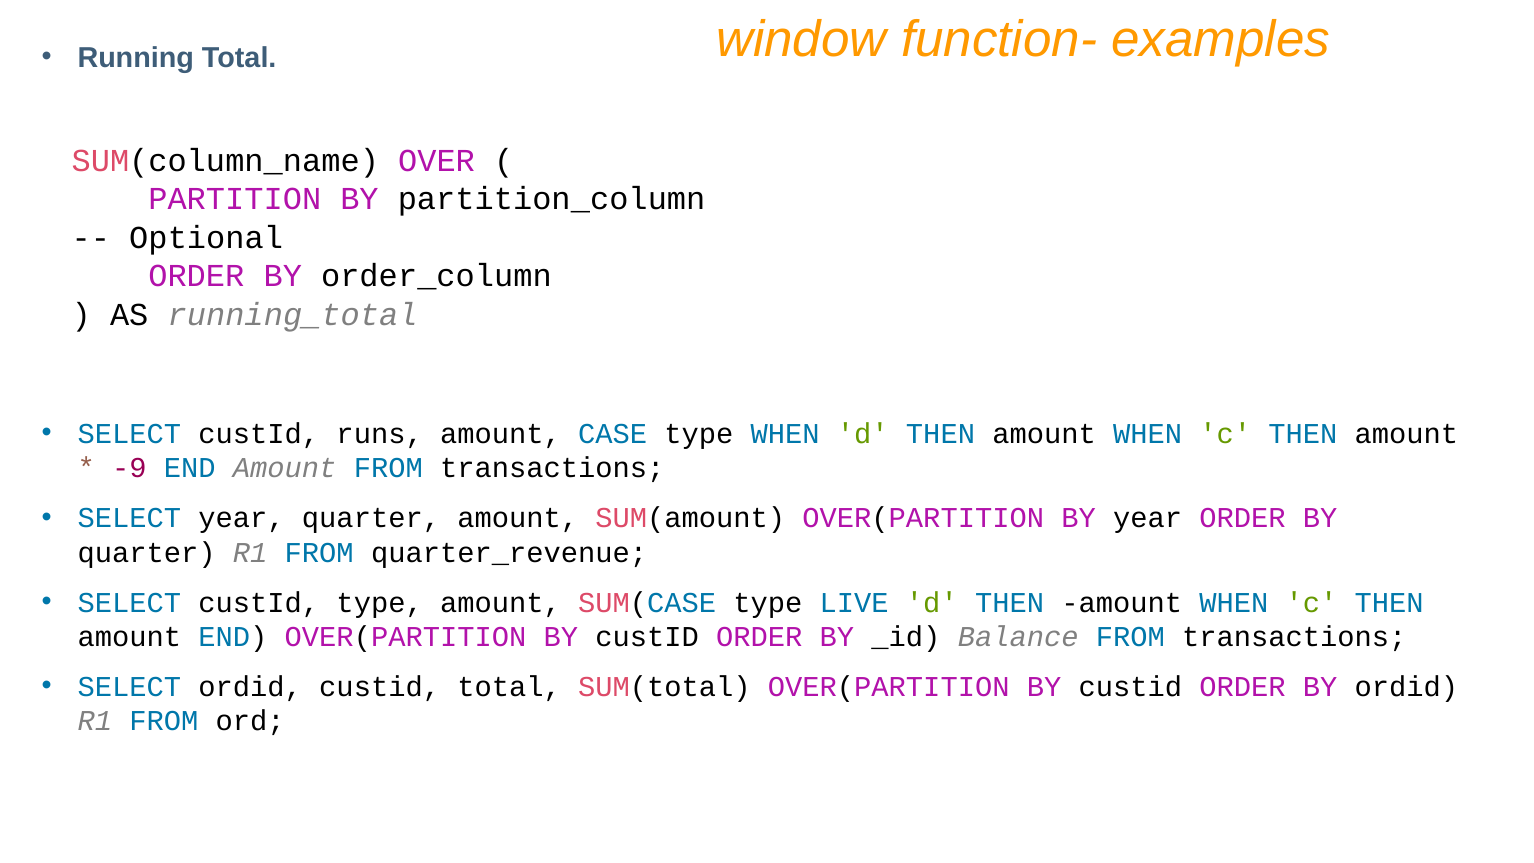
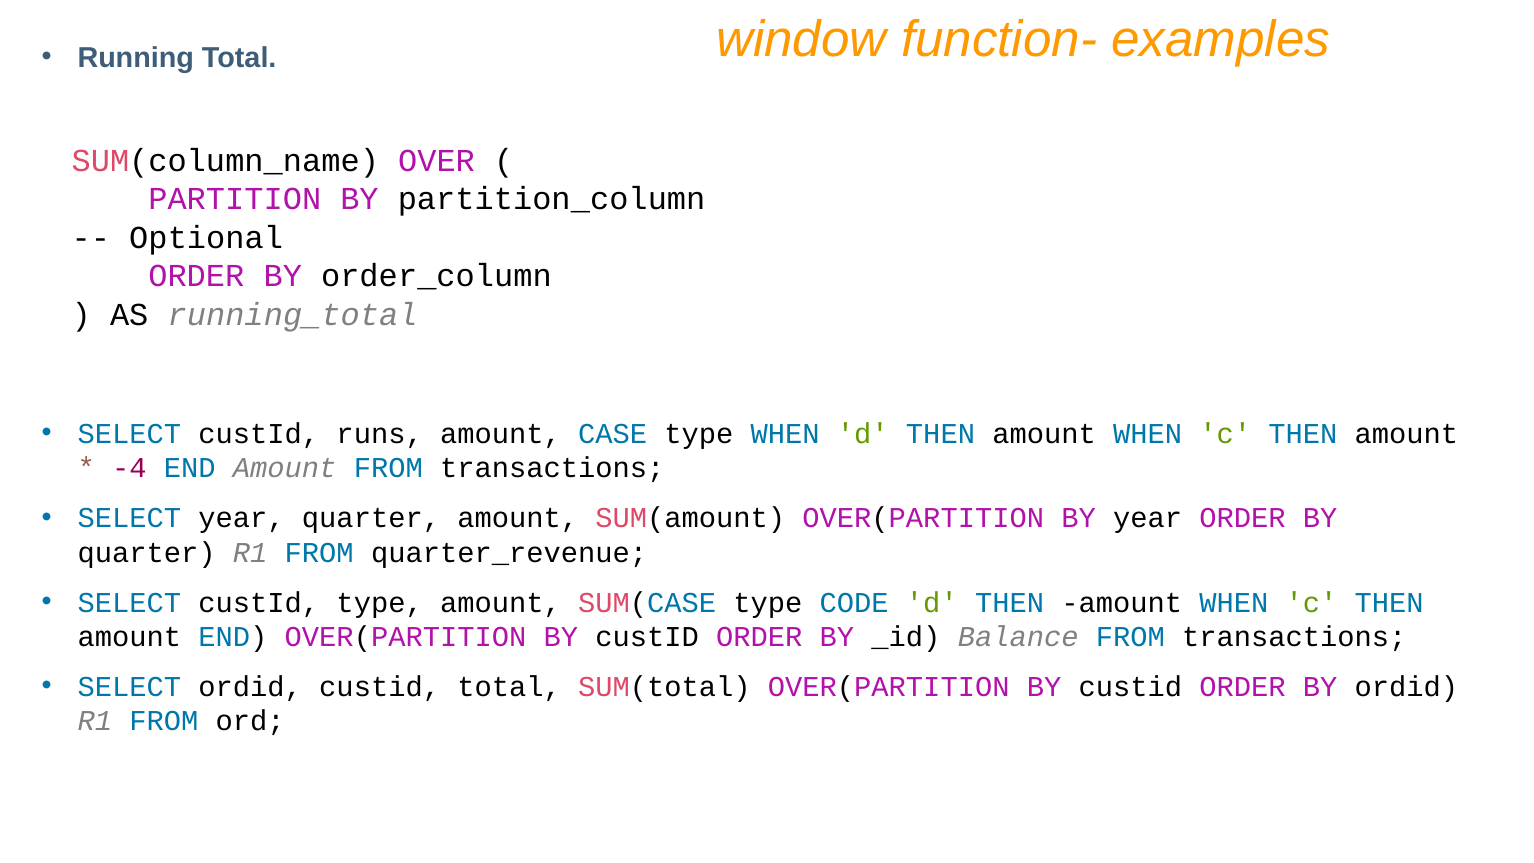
-9: -9 -> -4
LIVE: LIVE -> CODE
